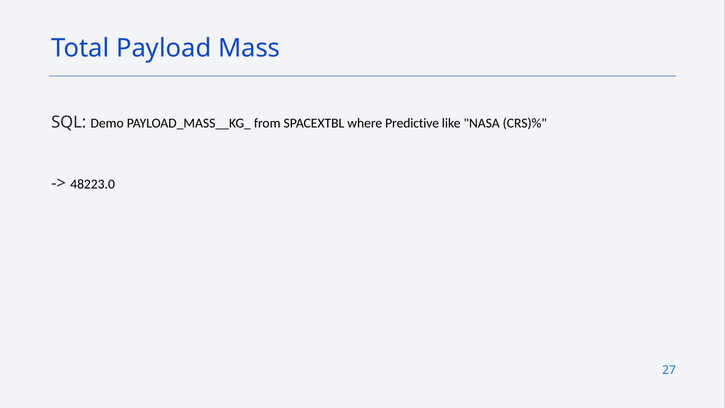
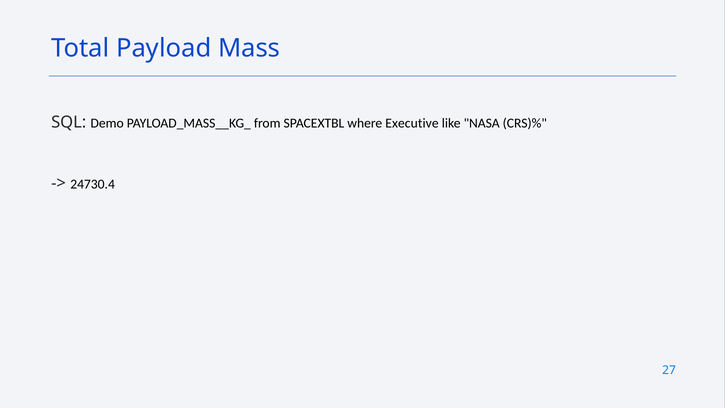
Predictive: Predictive -> Executive
48223.0: 48223.0 -> 24730.4
